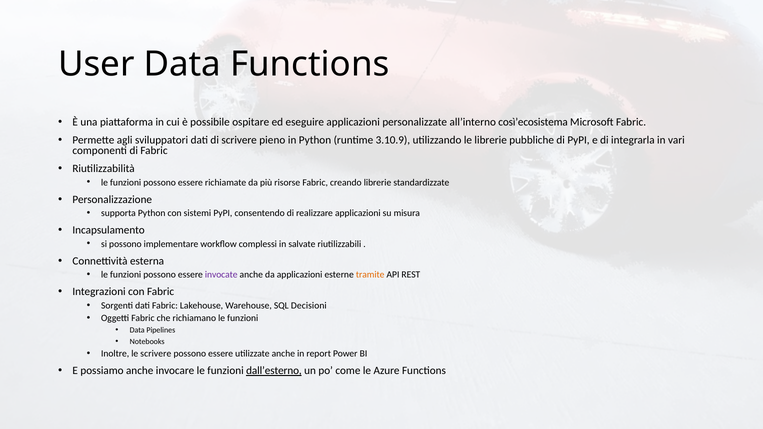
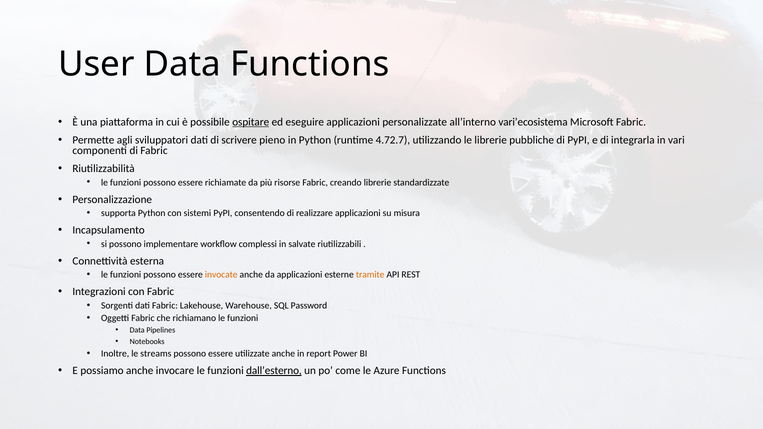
ospitare underline: none -> present
così’ecosistema: così’ecosistema -> vari’ecosistema
3.10.9: 3.10.9 -> 4.72.7
invocate colour: purple -> orange
Decisioni: Decisioni -> Password
le scrivere: scrivere -> streams
